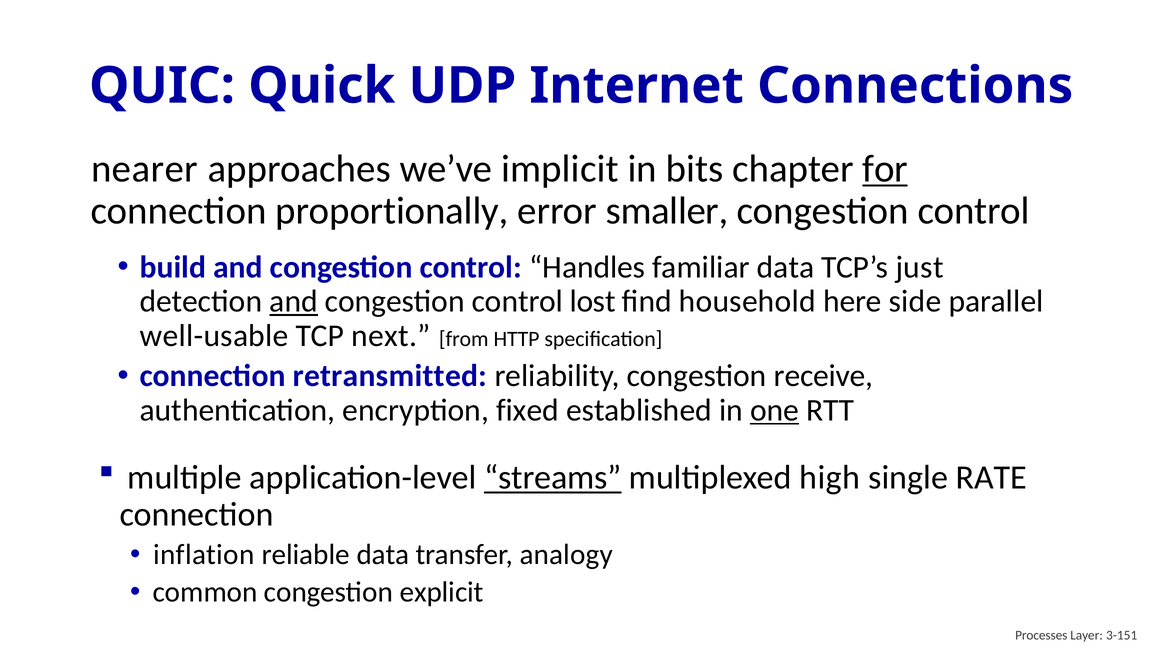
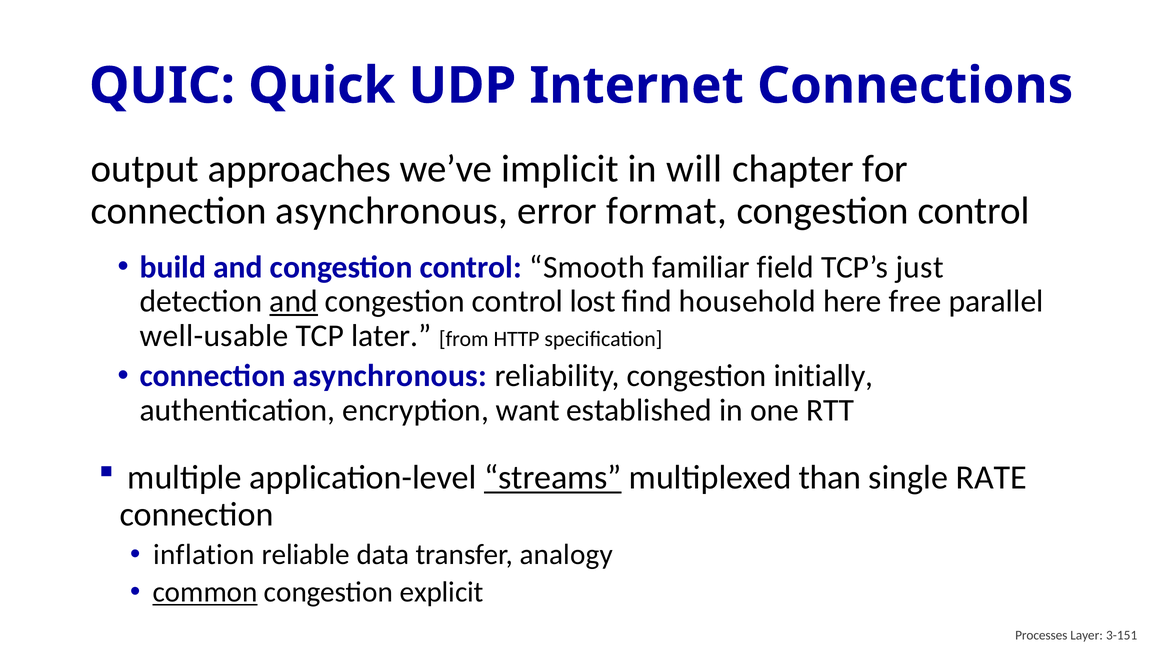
nearer: nearer -> output
bits: bits -> will
for underline: present -> none
proportionally at (392, 211): proportionally -> asynchronous
smaller: smaller -> format
Handles: Handles -> Smooth
familiar data: data -> field
side: side -> free
next: next -> later
retransmitted at (390, 376): retransmitted -> asynchronous
receive: receive -> initially
fixed: fixed -> want
one underline: present -> none
high: high -> than
common underline: none -> present
